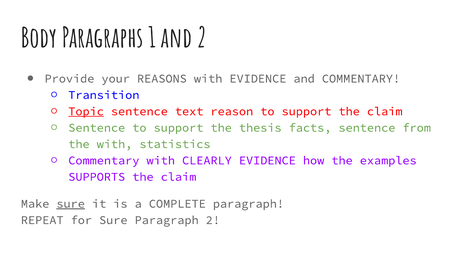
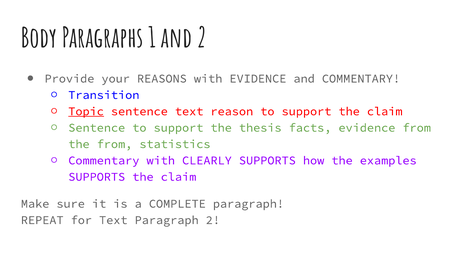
facts sentence: sentence -> evidence
the with: with -> from
CLEARLY EVIDENCE: EVIDENCE -> SUPPORTS
sure at (71, 203) underline: present -> none
for Sure: Sure -> Text
